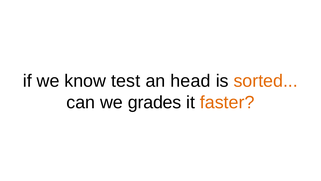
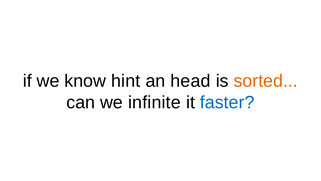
test: test -> hint
grades: grades -> infinite
faster colour: orange -> blue
